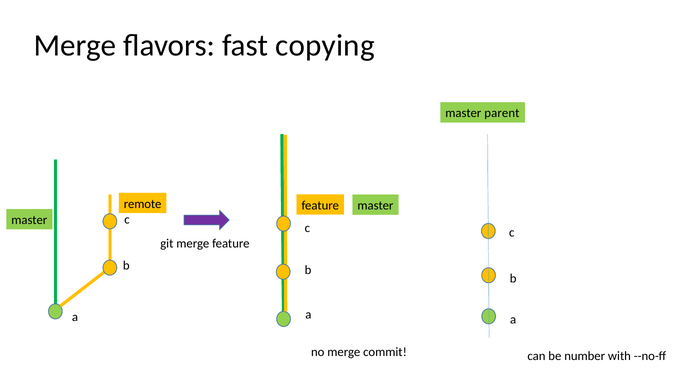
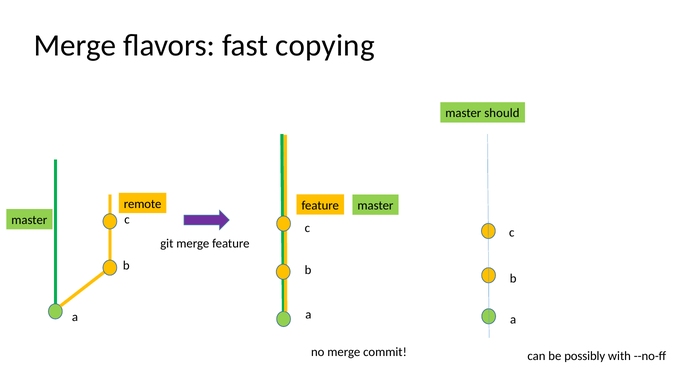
parent: parent -> should
number: number -> possibly
